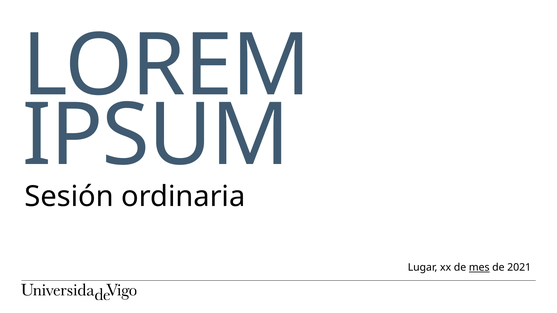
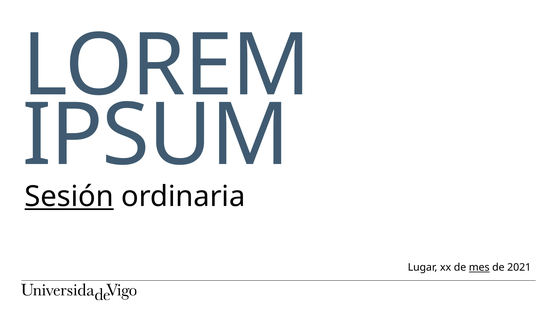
Sesión underline: none -> present
